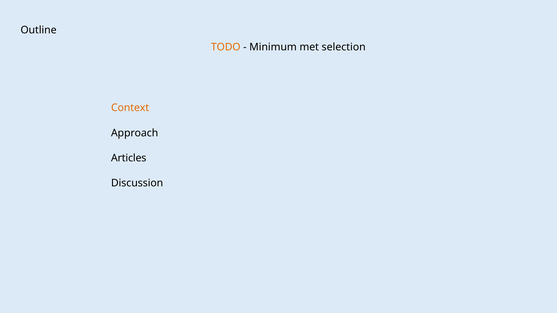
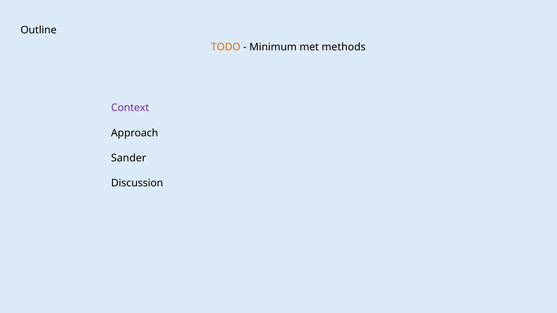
selection: selection -> methods
Context colour: orange -> purple
Articles: Articles -> Sander
